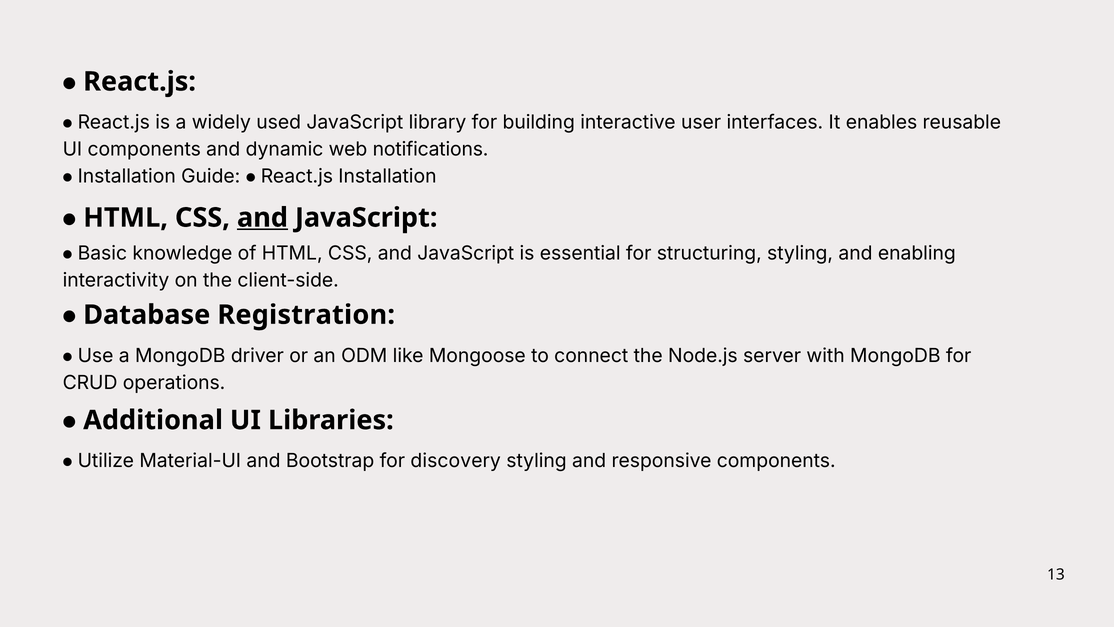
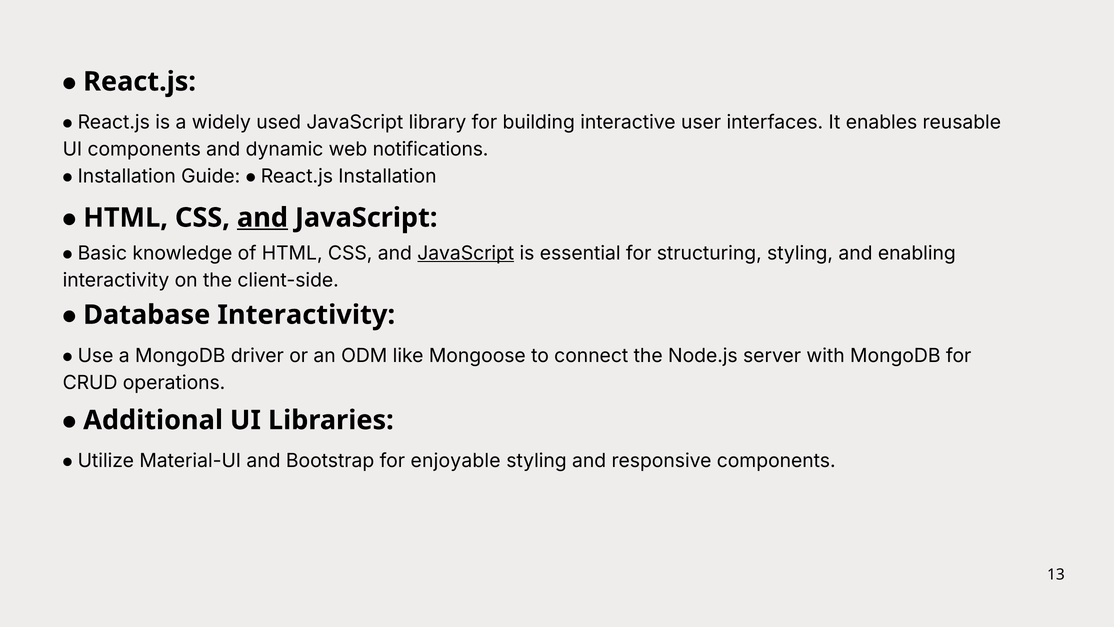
JavaScript at (466, 253) underline: none -> present
Database Registration: Registration -> Interactivity
discovery: discovery -> enjoyable
